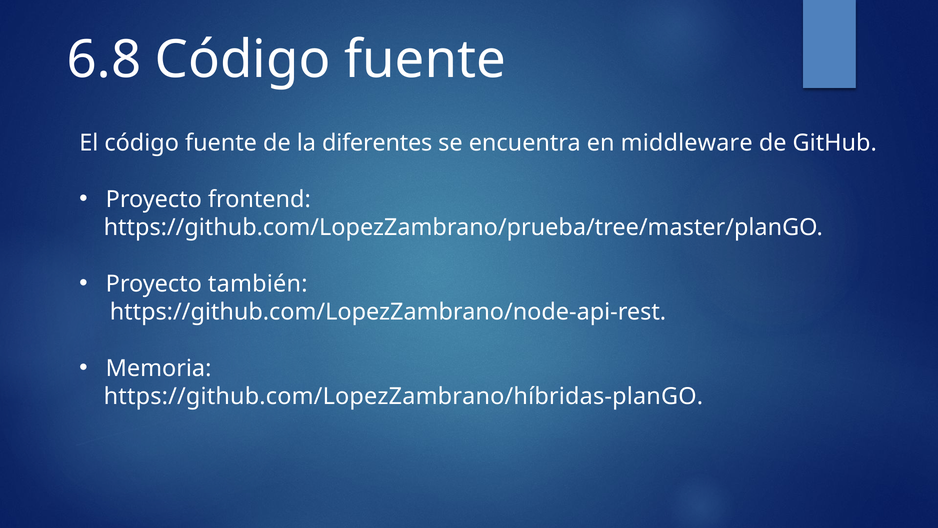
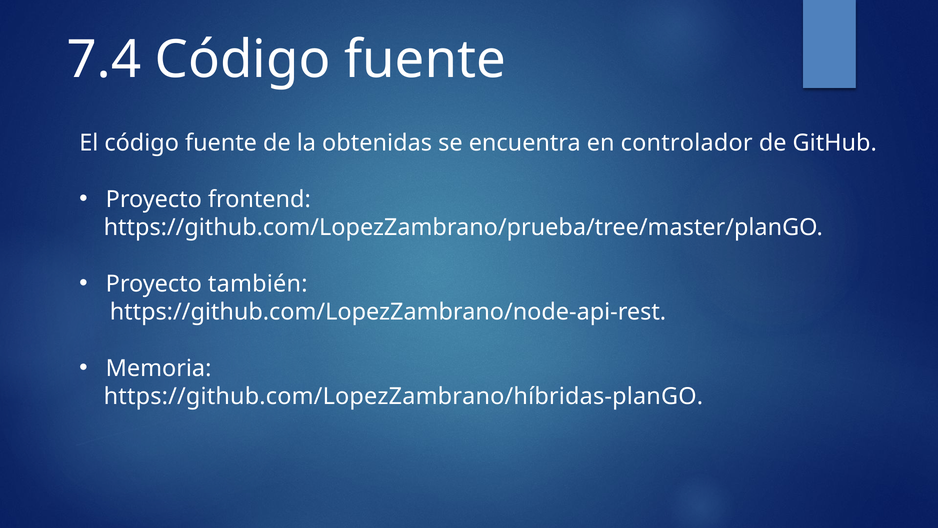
6.8: 6.8 -> 7.4
diferentes: diferentes -> obtenidas
middleware: middleware -> controlador
